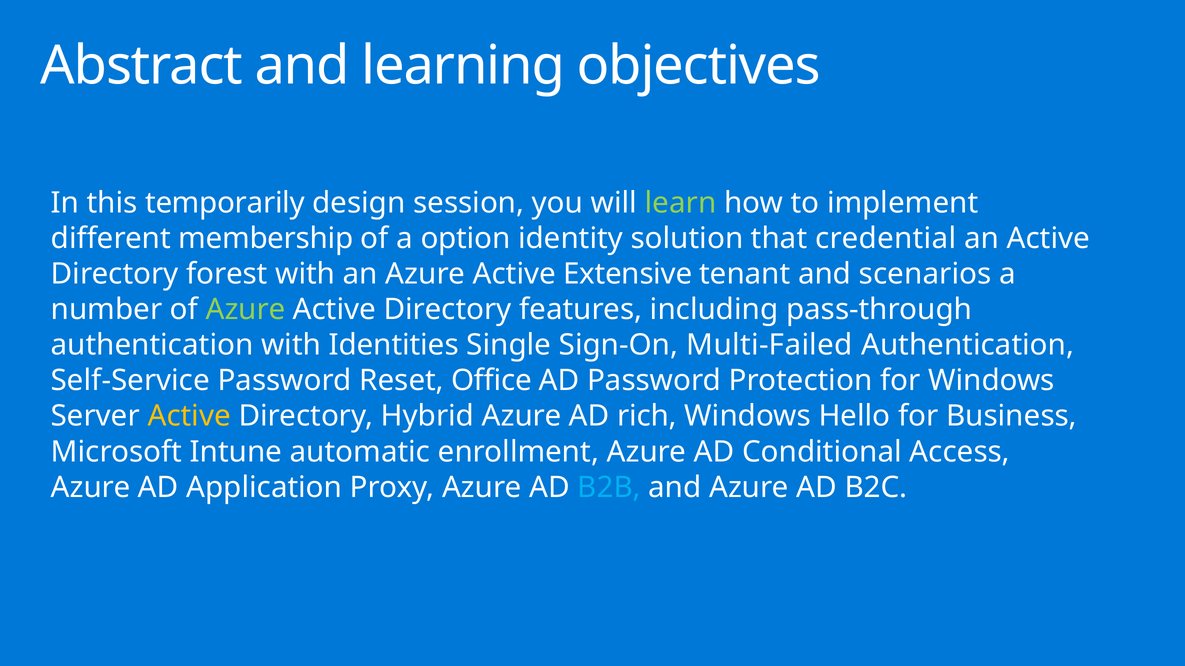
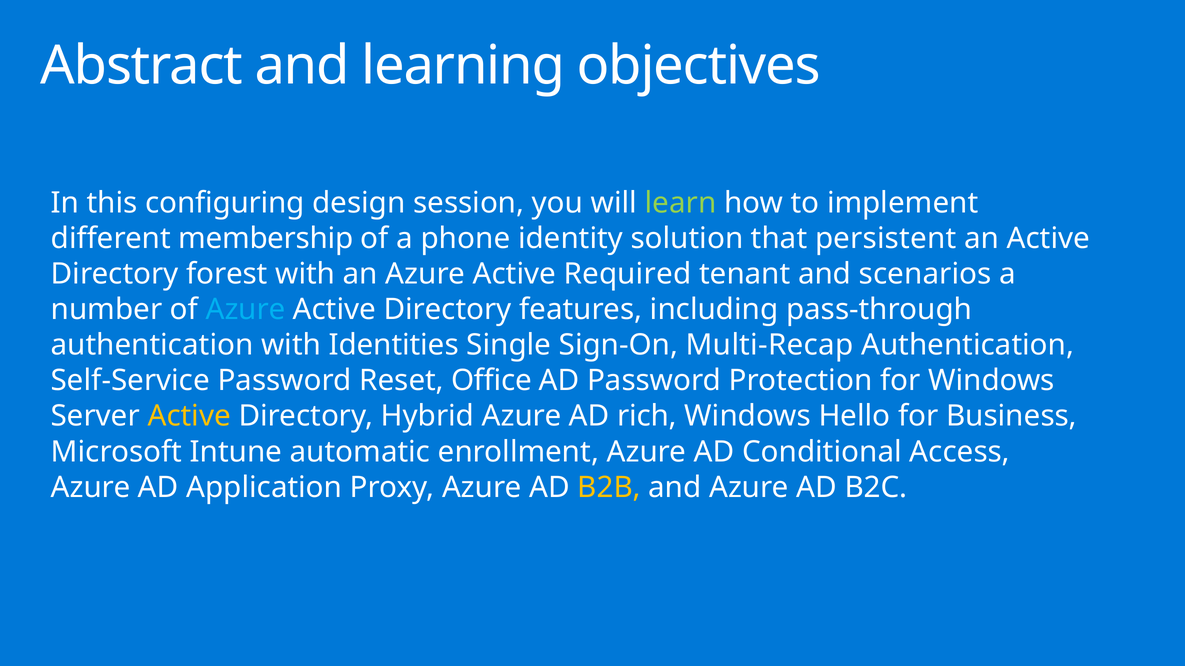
temporarily: temporarily -> configuring
option: option -> phone
credential: credential -> persistent
Extensive: Extensive -> Required
Azure at (246, 310) colour: light green -> light blue
Multi-Failed: Multi-Failed -> Multi-Recap
B2B colour: light blue -> yellow
